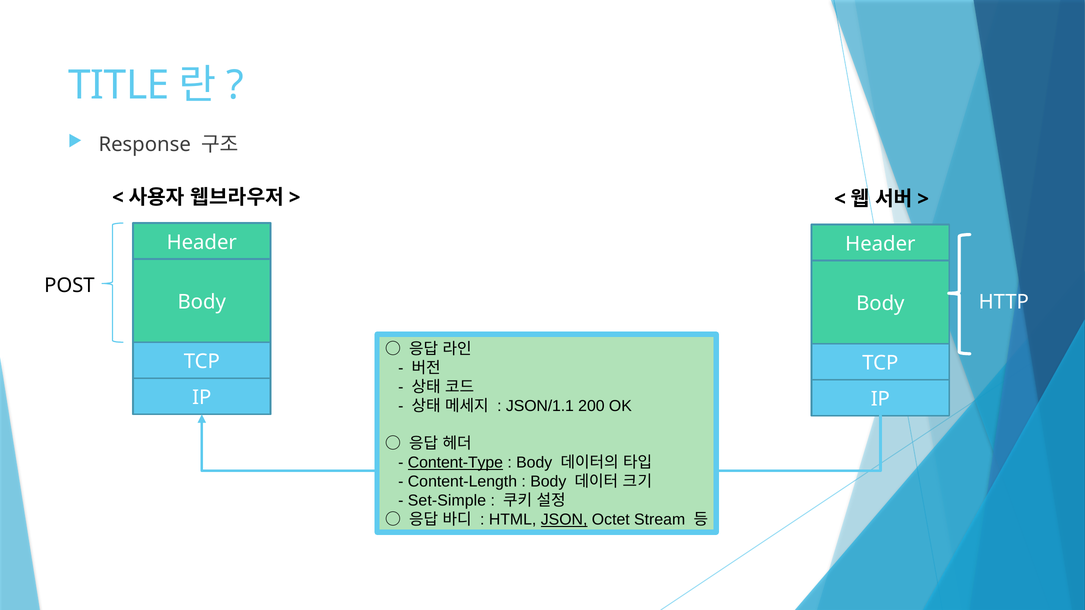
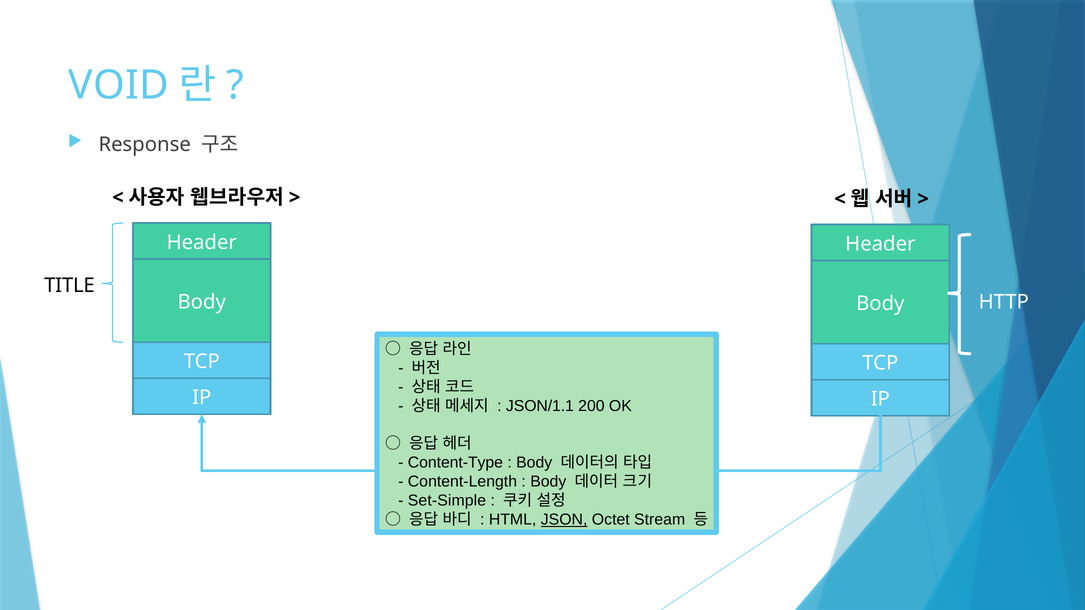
TITLE: TITLE -> VOID
POST: POST -> TITLE
Content-Type underline: present -> none
